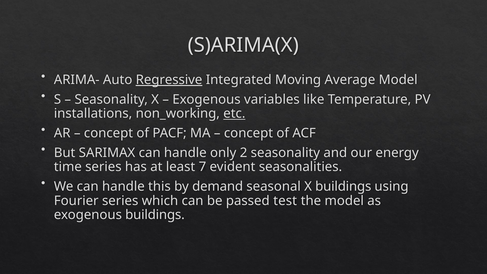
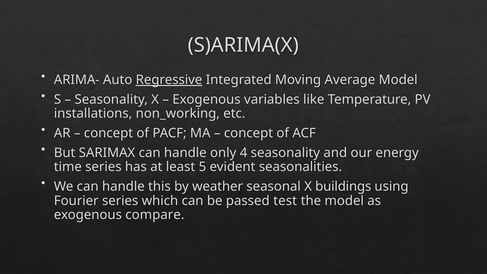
etc underline: present -> none
2: 2 -> 4
7: 7 -> 5
demand: demand -> weather
exogenous buildings: buildings -> compare
